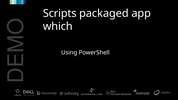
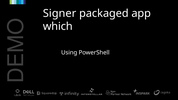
Scripts: Scripts -> Signer
